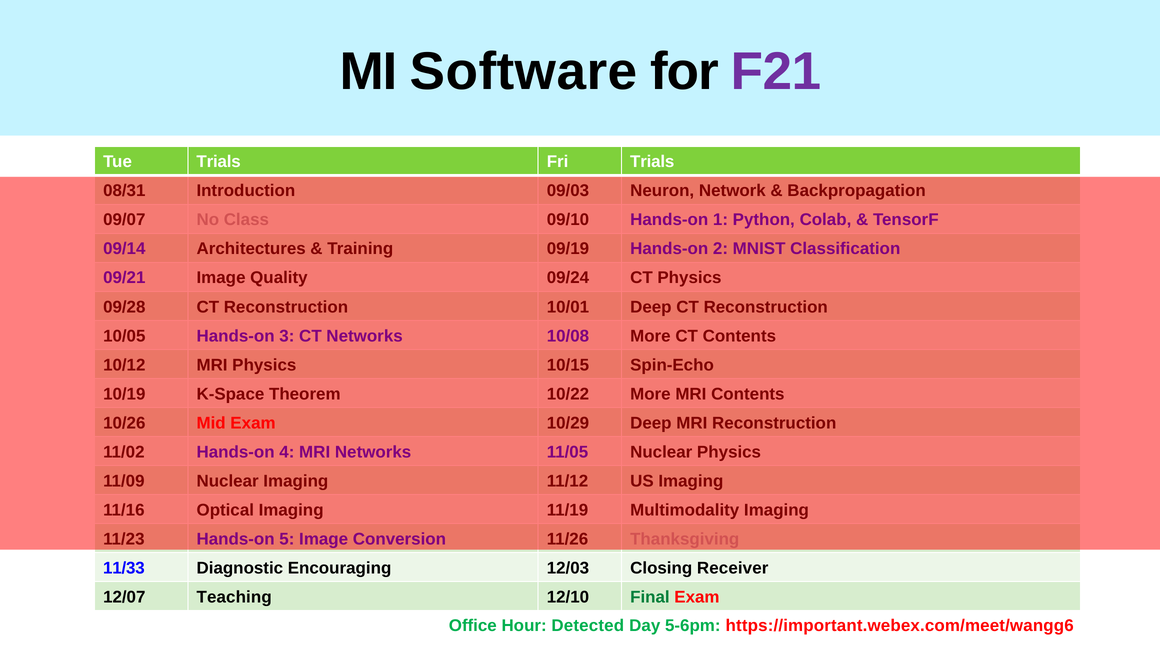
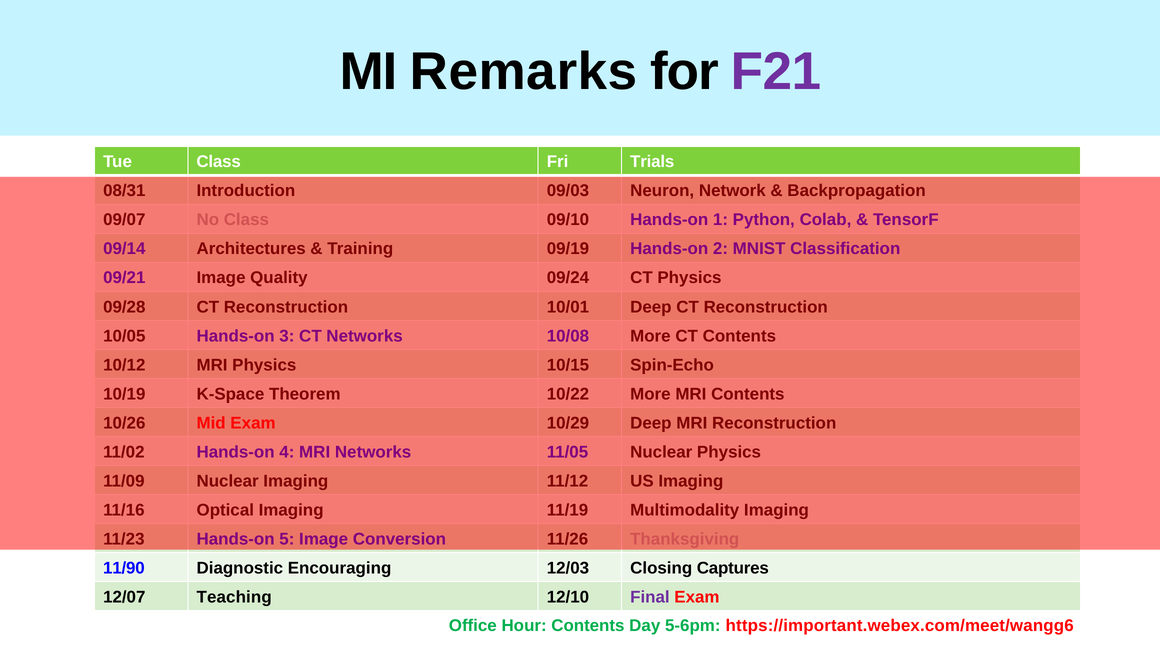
Software: Software -> Remarks
Tue Trials: Trials -> Class
11/33: 11/33 -> 11/90
Receiver: Receiver -> Captures
Final colour: green -> purple
Hour Detected: Detected -> Contents
